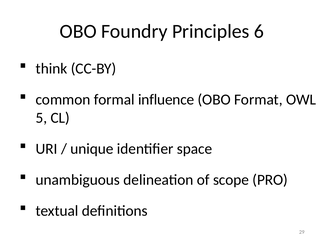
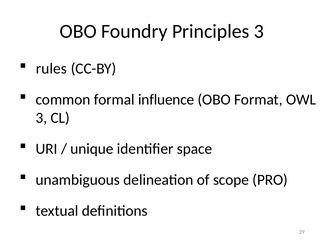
Principles 6: 6 -> 3
think: think -> rules
5 at (41, 118): 5 -> 3
